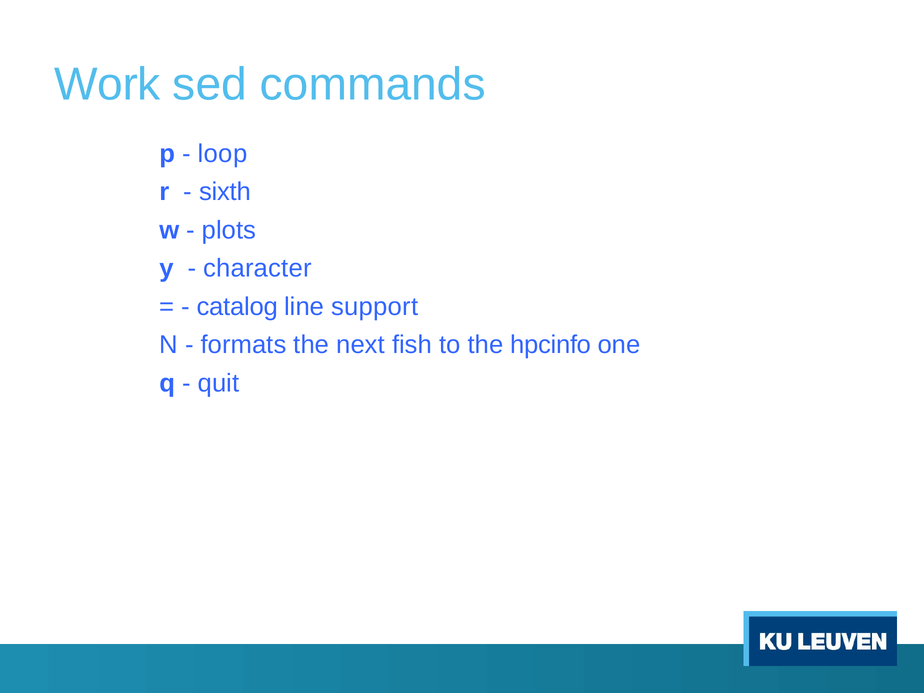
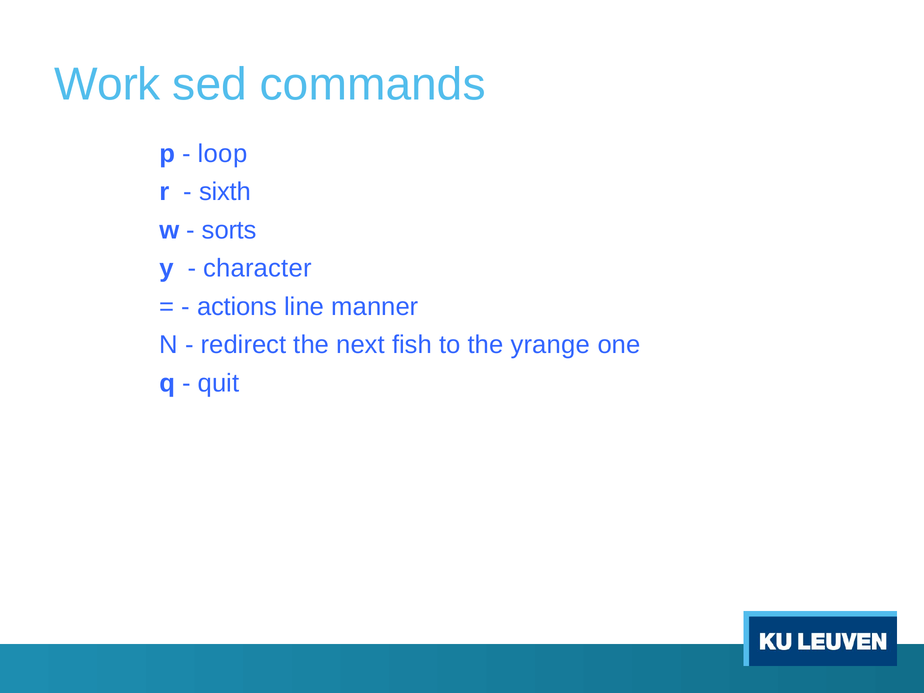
plots: plots -> sorts
catalog: catalog -> actions
support: support -> manner
formats: formats -> redirect
hpcinfo: hpcinfo -> yrange
